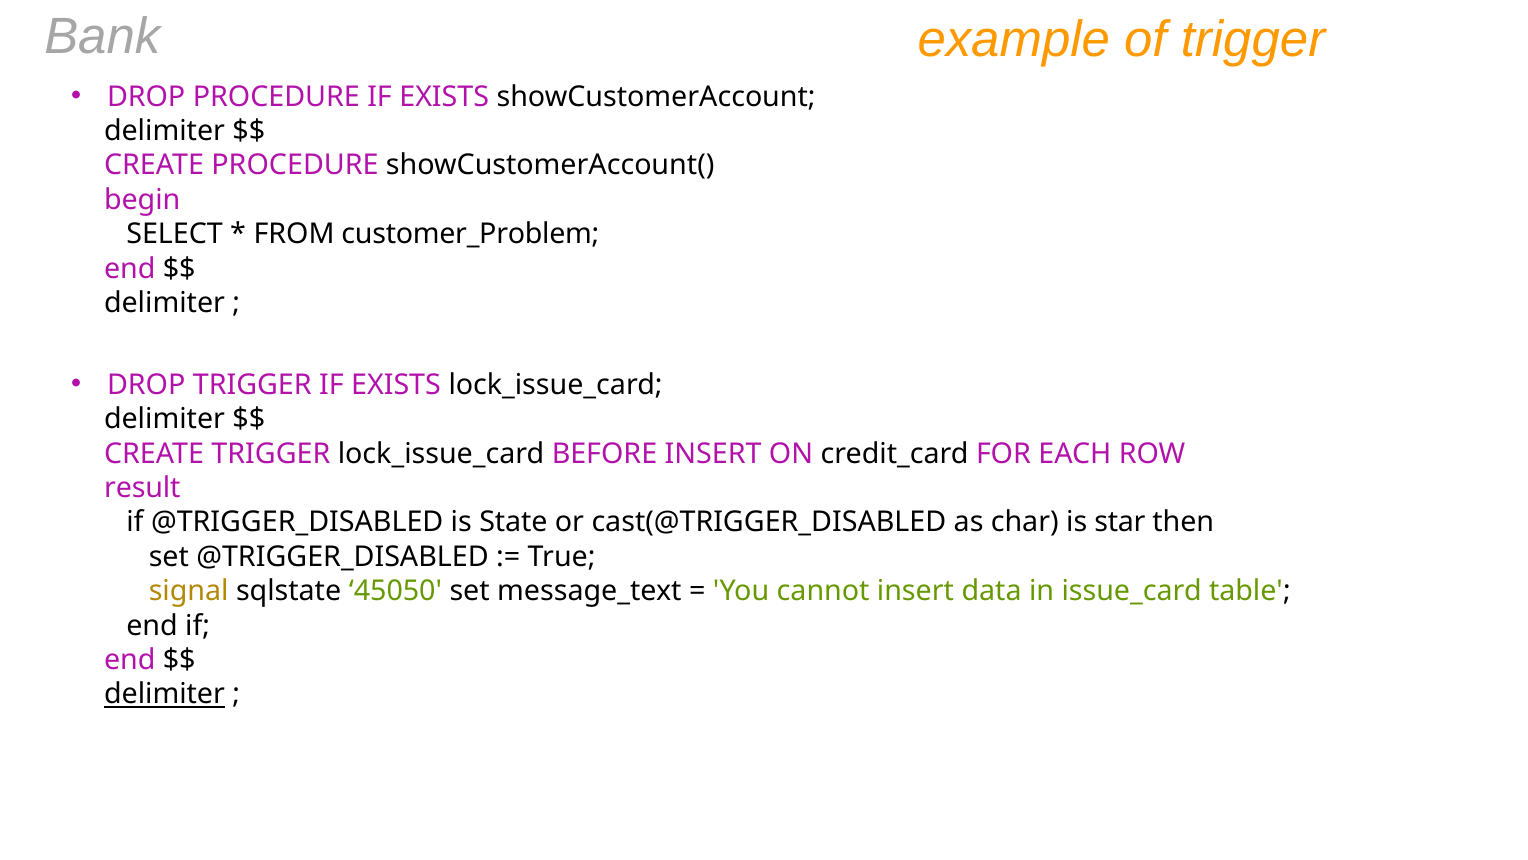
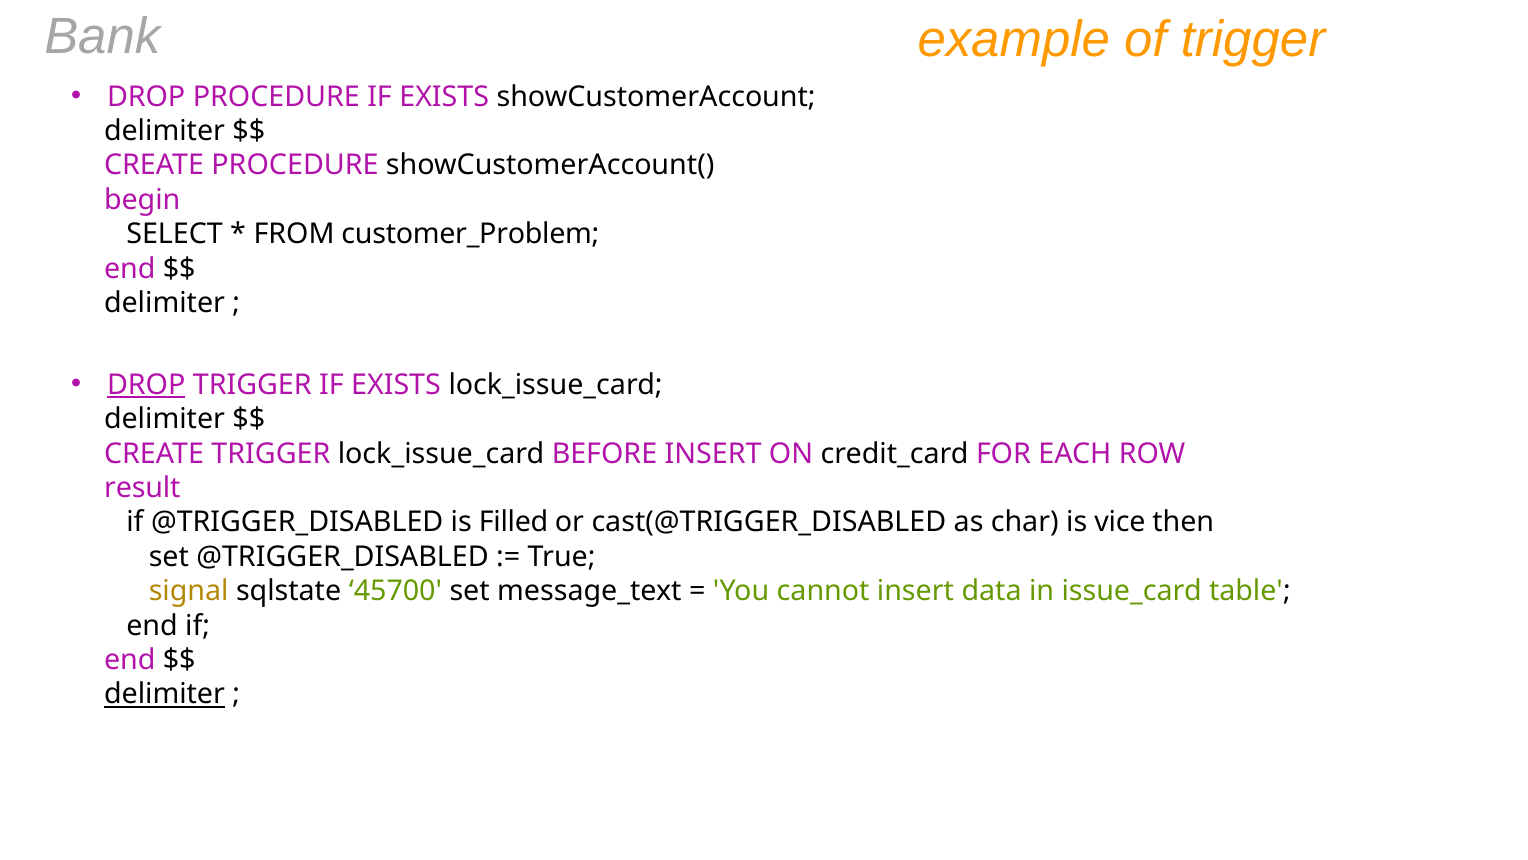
DROP at (146, 385) underline: none -> present
State: State -> Filled
star: star -> vice
45050: 45050 -> 45700
